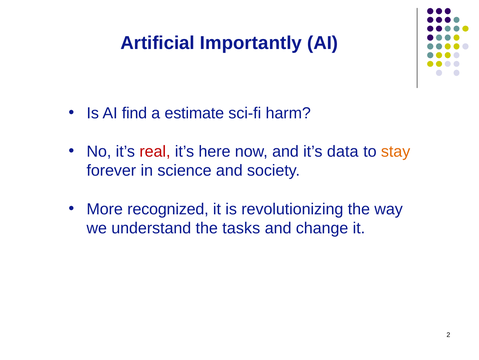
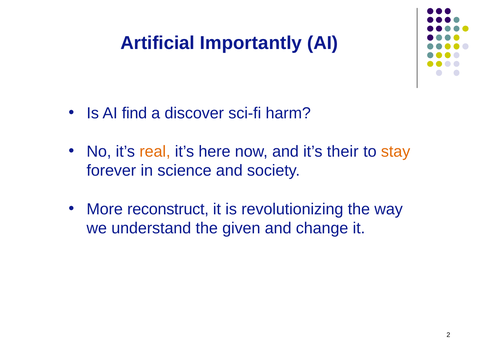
estimate: estimate -> discover
real colour: red -> orange
data: data -> their
recognized: recognized -> reconstruct
tasks: tasks -> given
